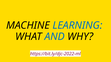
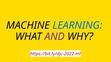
AND colour: blue -> purple
